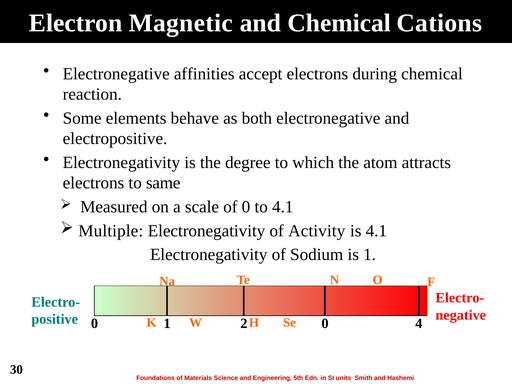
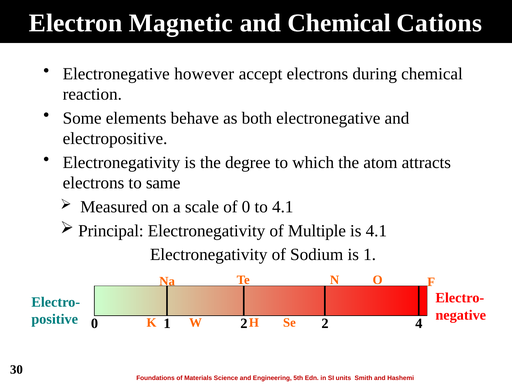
affinities: affinities -> however
Multiple: Multiple -> Principal
Activity: Activity -> Multiple
2 0: 0 -> 2
